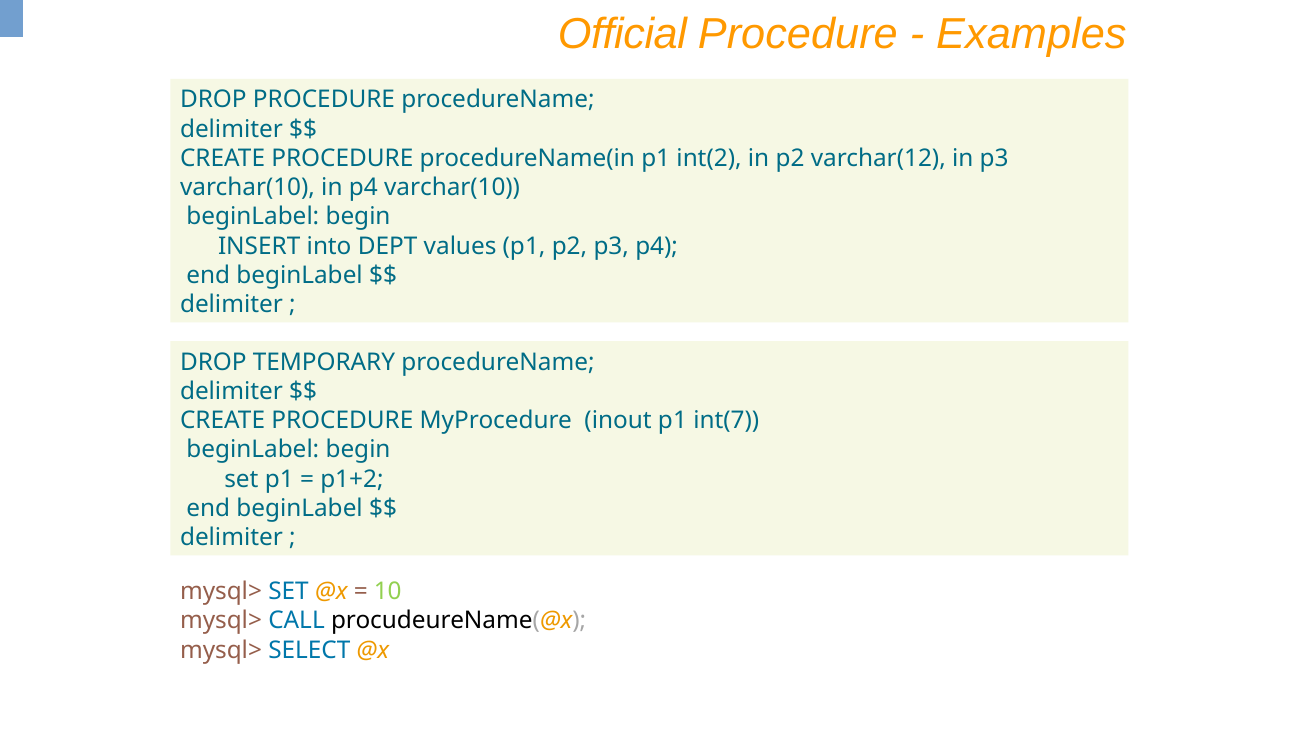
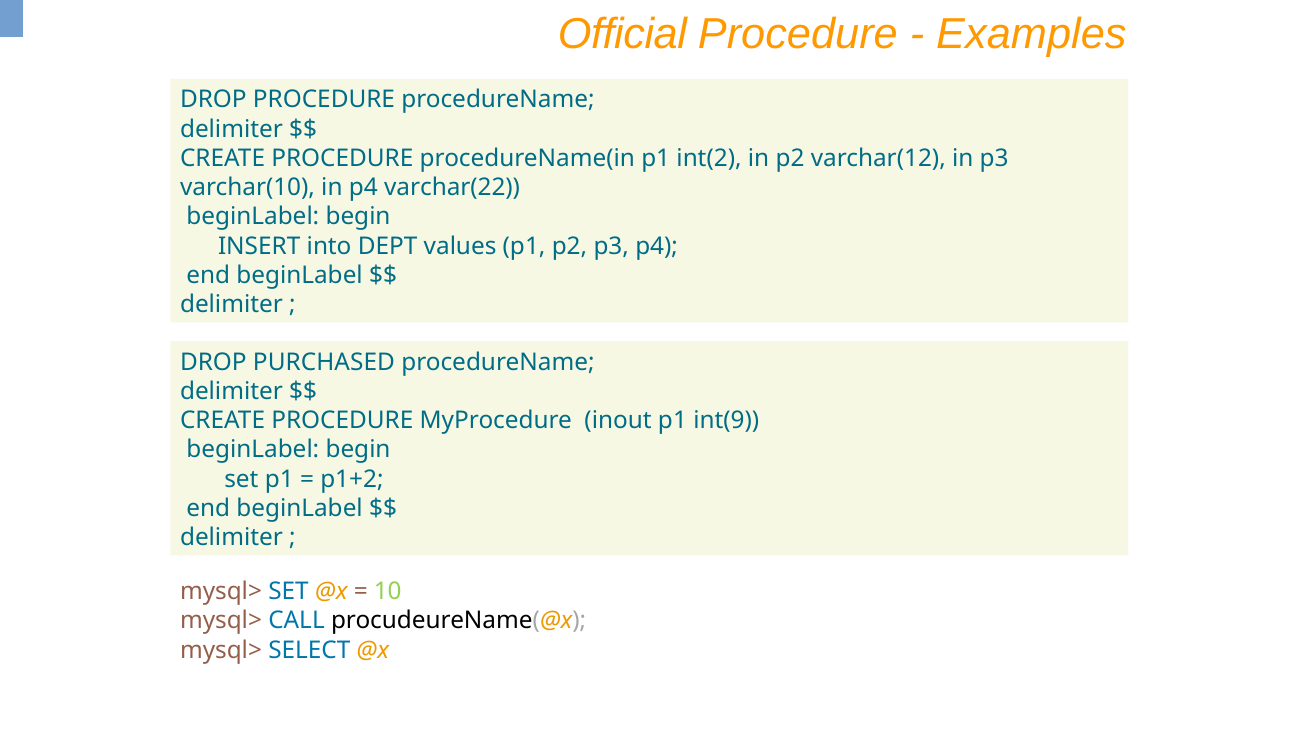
p4 varchar(10: varchar(10 -> varchar(22
TEMPORARY: TEMPORARY -> PURCHASED
int(7: int(7 -> int(9
